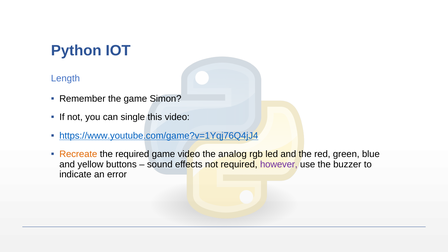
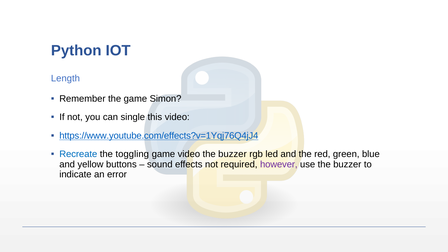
https://www.youtube.com/game?v=1Yqj76Q4jJ4: https://www.youtube.com/game?v=1Yqj76Q4jJ4 -> https://www.youtube.com/effects?v=1Yqj76Q4jJ4
Recreate colour: orange -> blue
the required: required -> toggling
analog at (232, 154): analog -> buzzer
